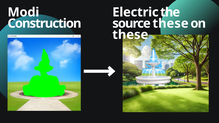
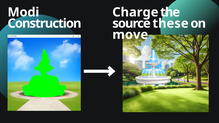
Electric: Electric -> Charge
these at (130, 35): these -> move
